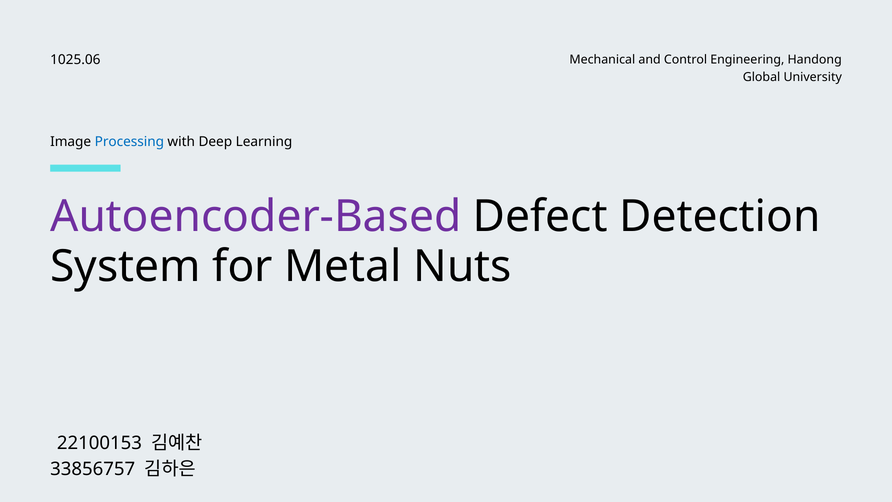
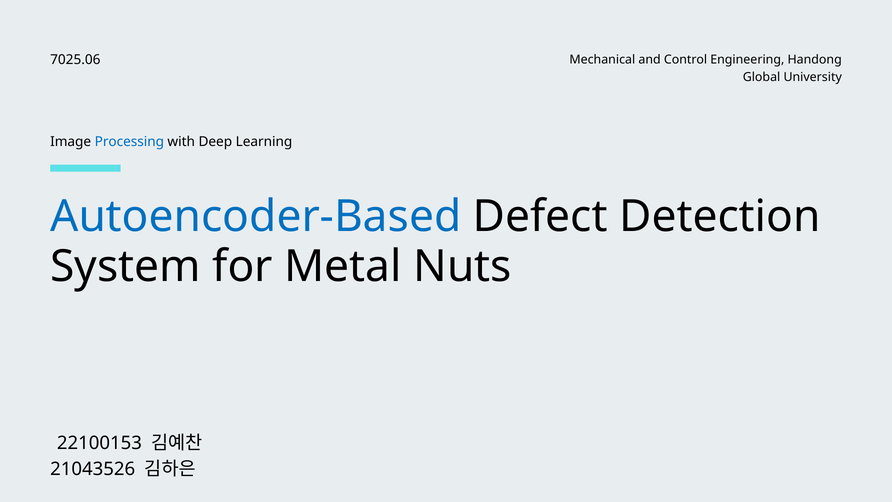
1025.06: 1025.06 -> 7025.06
Autoencoder-Based colour: purple -> blue
33856757: 33856757 -> 21043526
